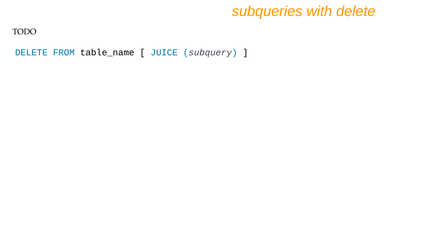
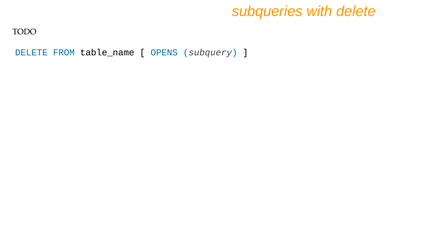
JUICE: JUICE -> OPENS
